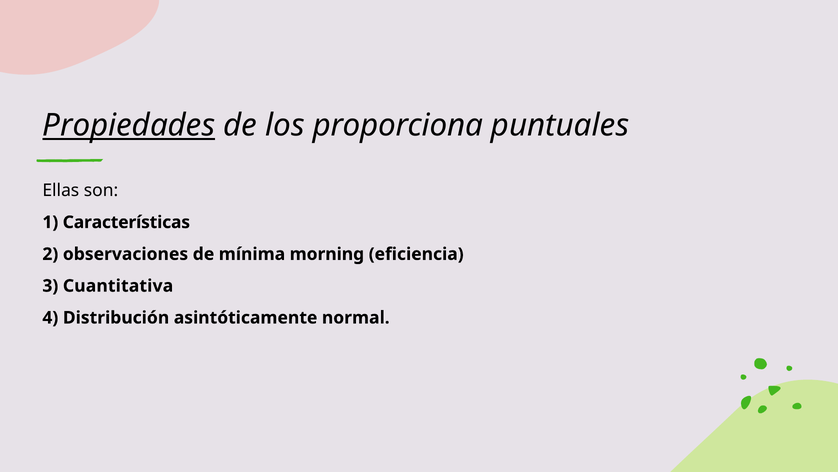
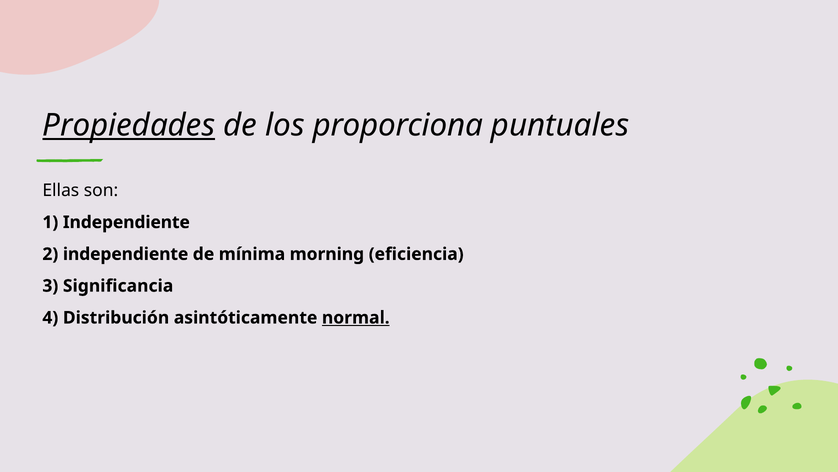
1 Características: Características -> Independiente
2 observaciones: observaciones -> independiente
Cuantitativa: Cuantitativa -> Significancia
normal underline: none -> present
